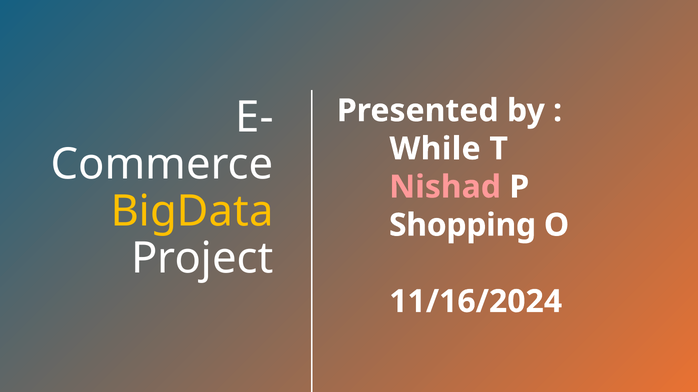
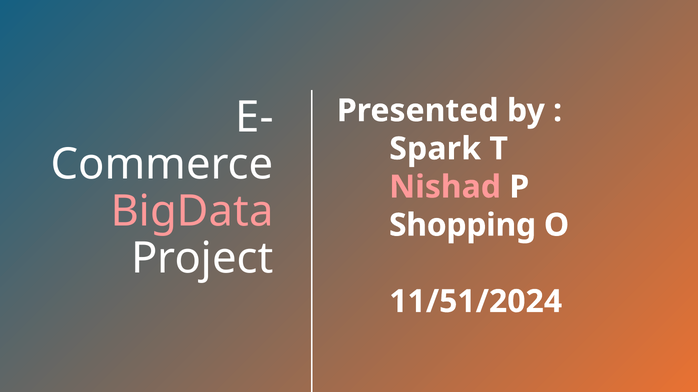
While: While -> Spark
BigData colour: yellow -> pink
11/16/2024: 11/16/2024 -> 11/51/2024
